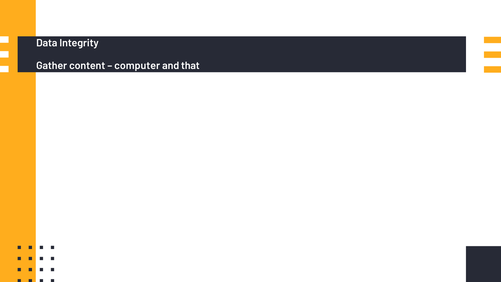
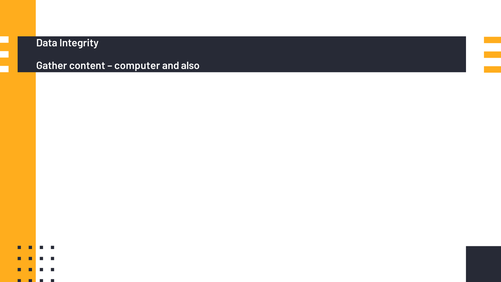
that: that -> also
